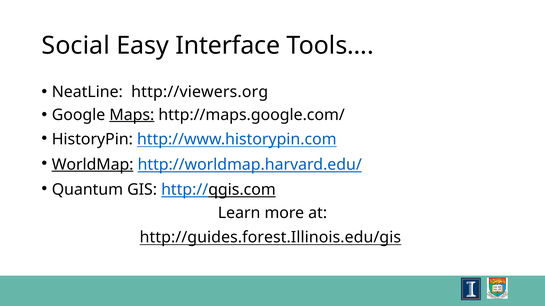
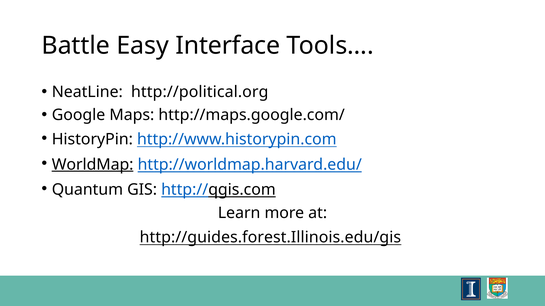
Social: Social -> Battle
http://viewers.org: http://viewers.org -> http://political.org
Maps underline: present -> none
